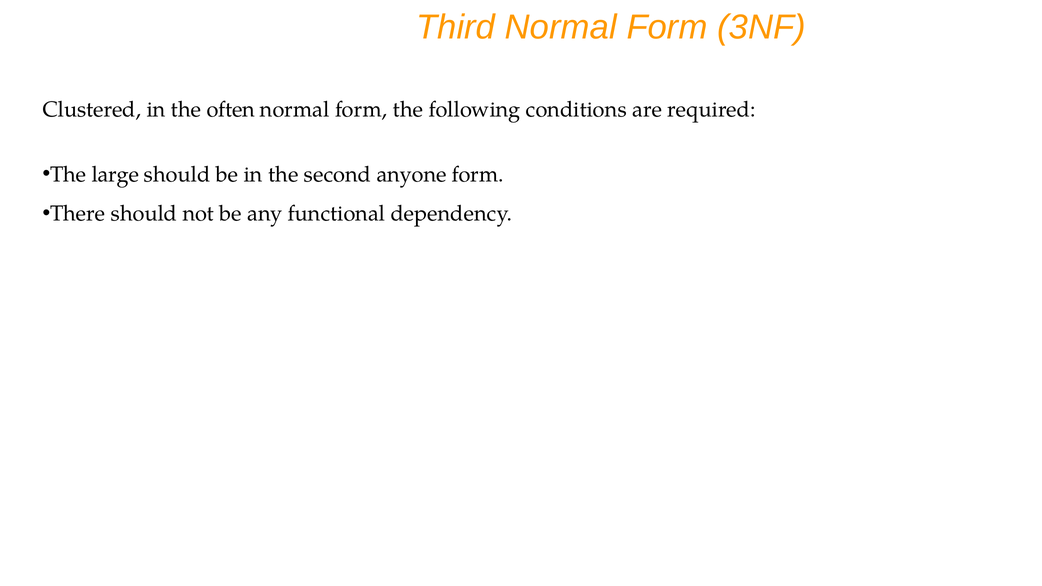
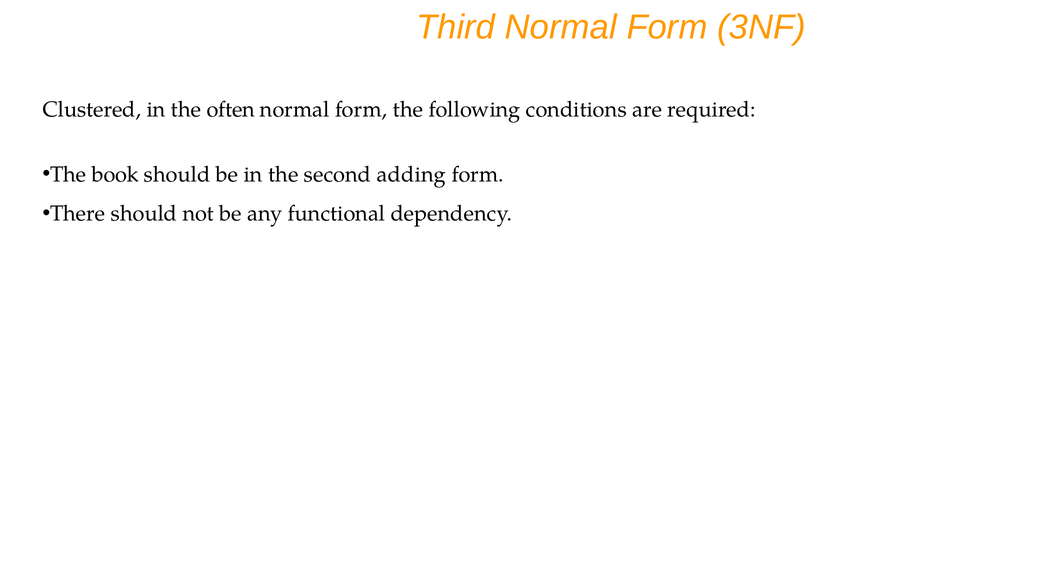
large: large -> book
anyone: anyone -> adding
